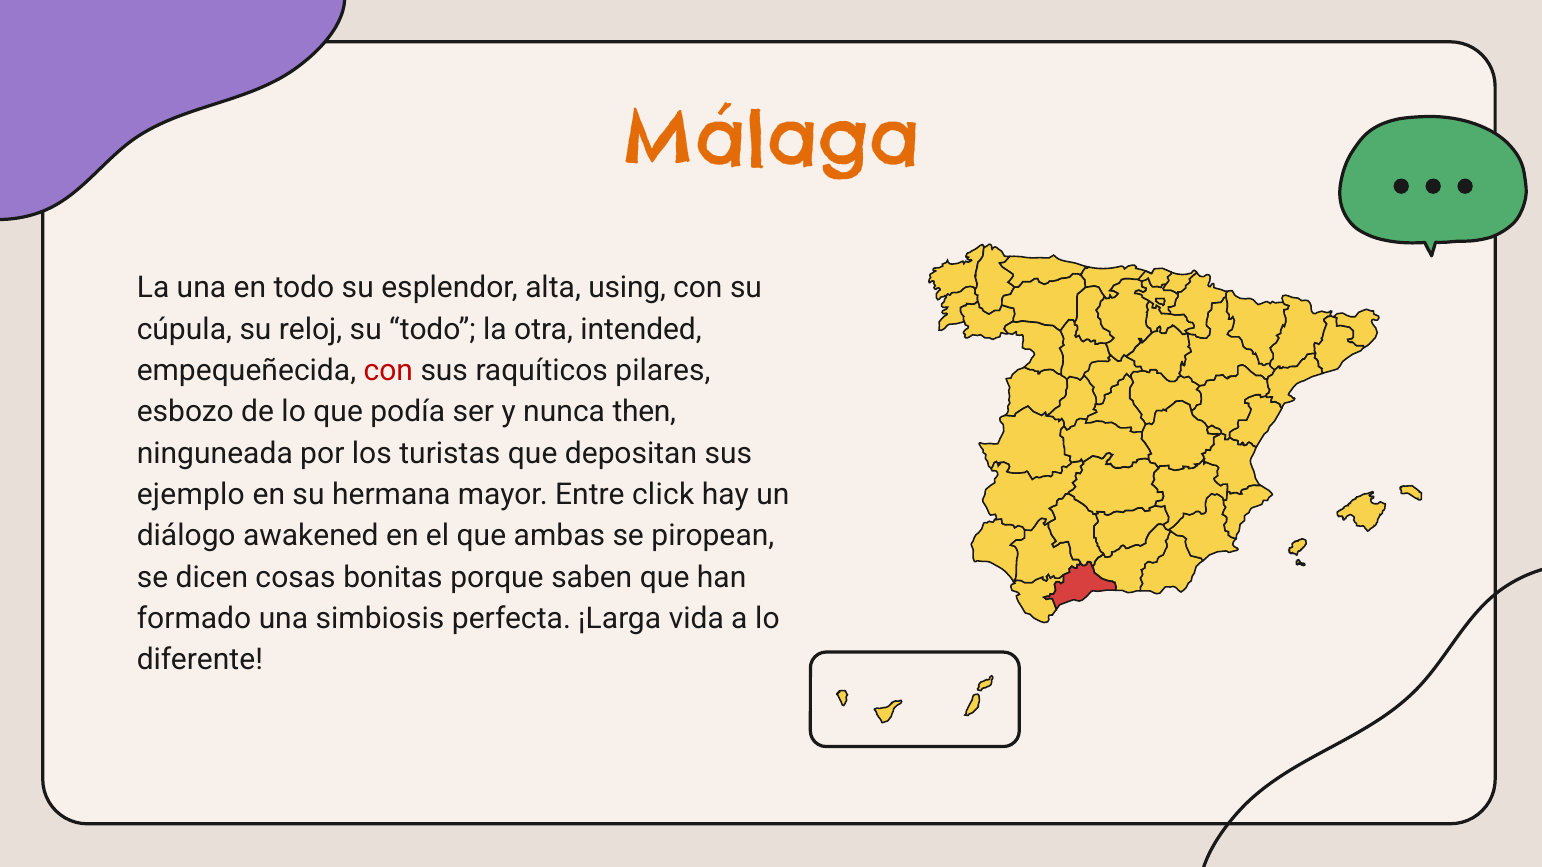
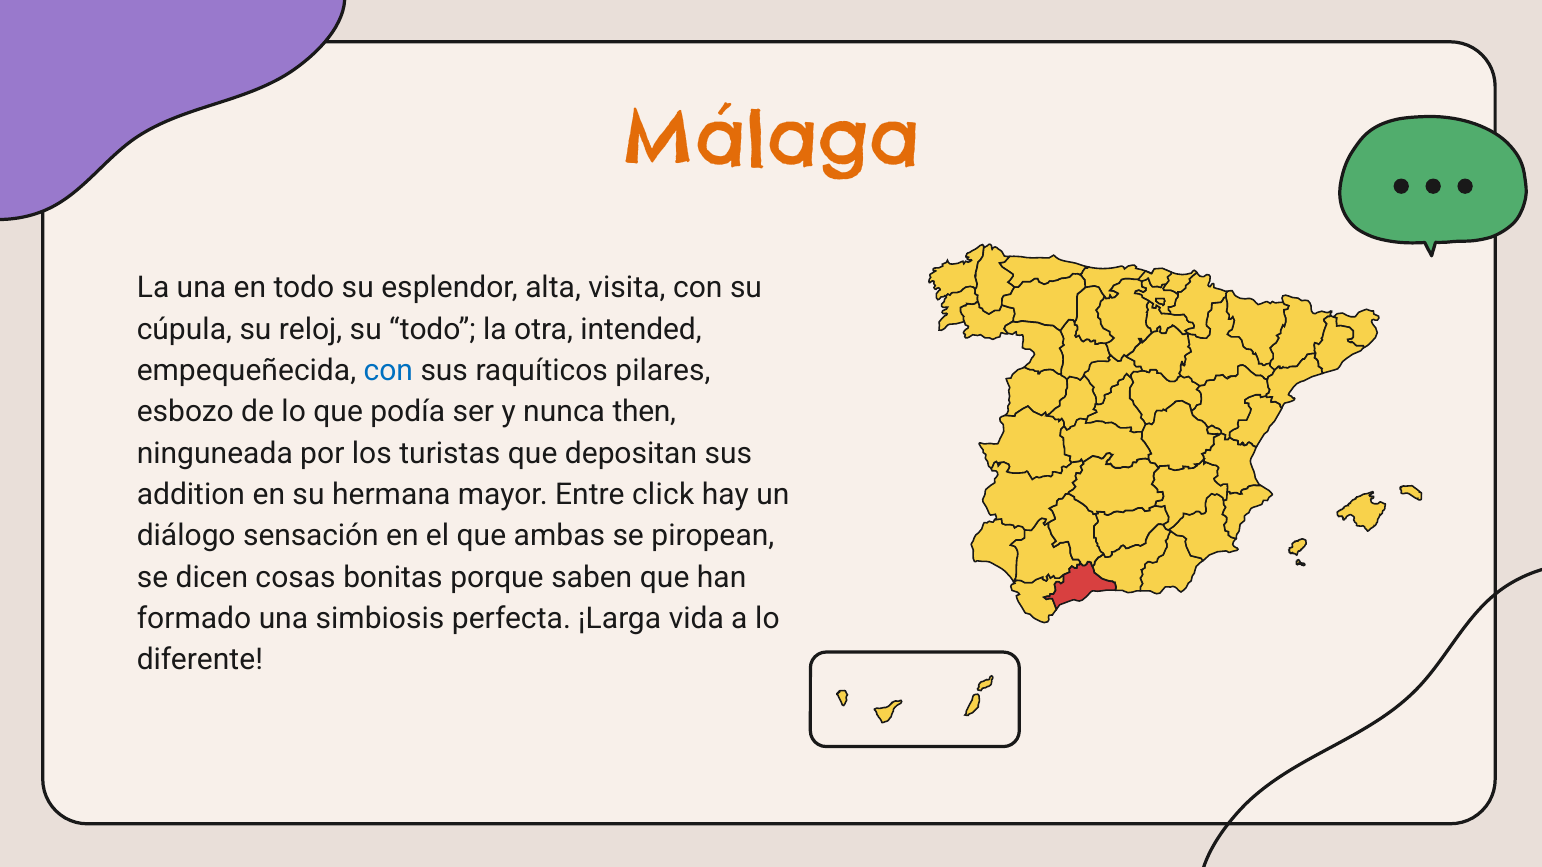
using: using -> visita
con at (388, 371) colour: red -> blue
ejemplo: ejemplo -> addition
awakened: awakened -> sensación
